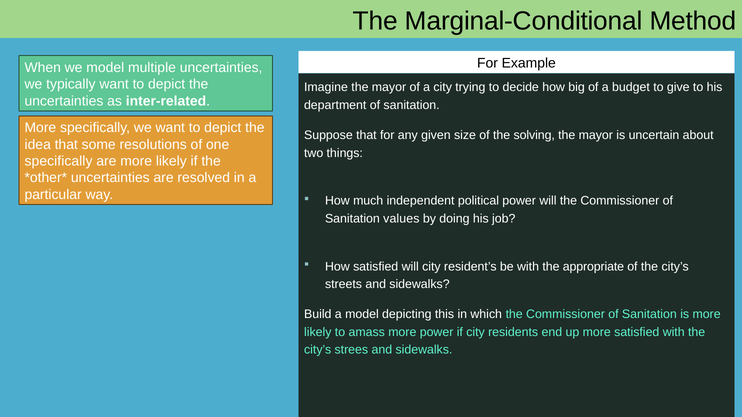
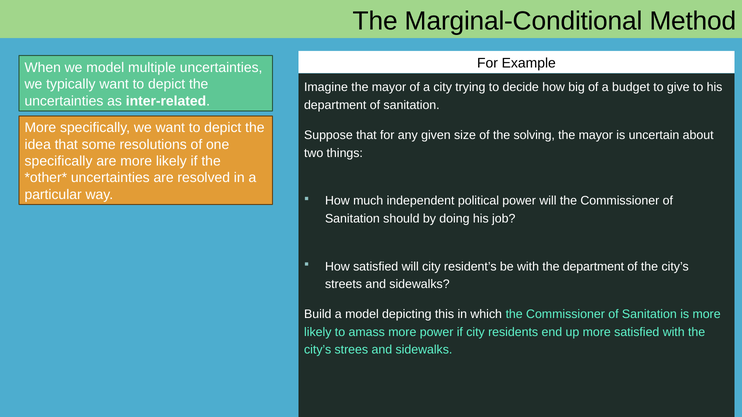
values: values -> should
the appropriate: appropriate -> department
